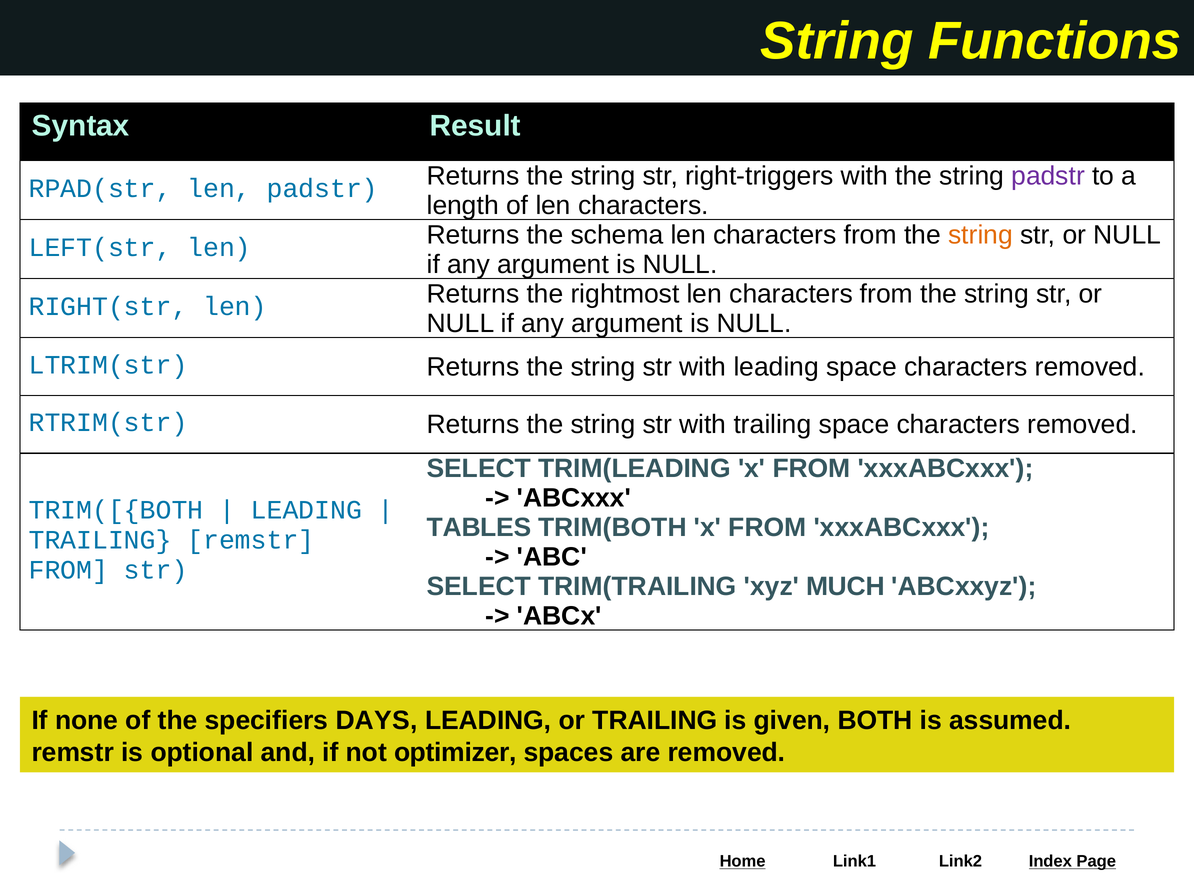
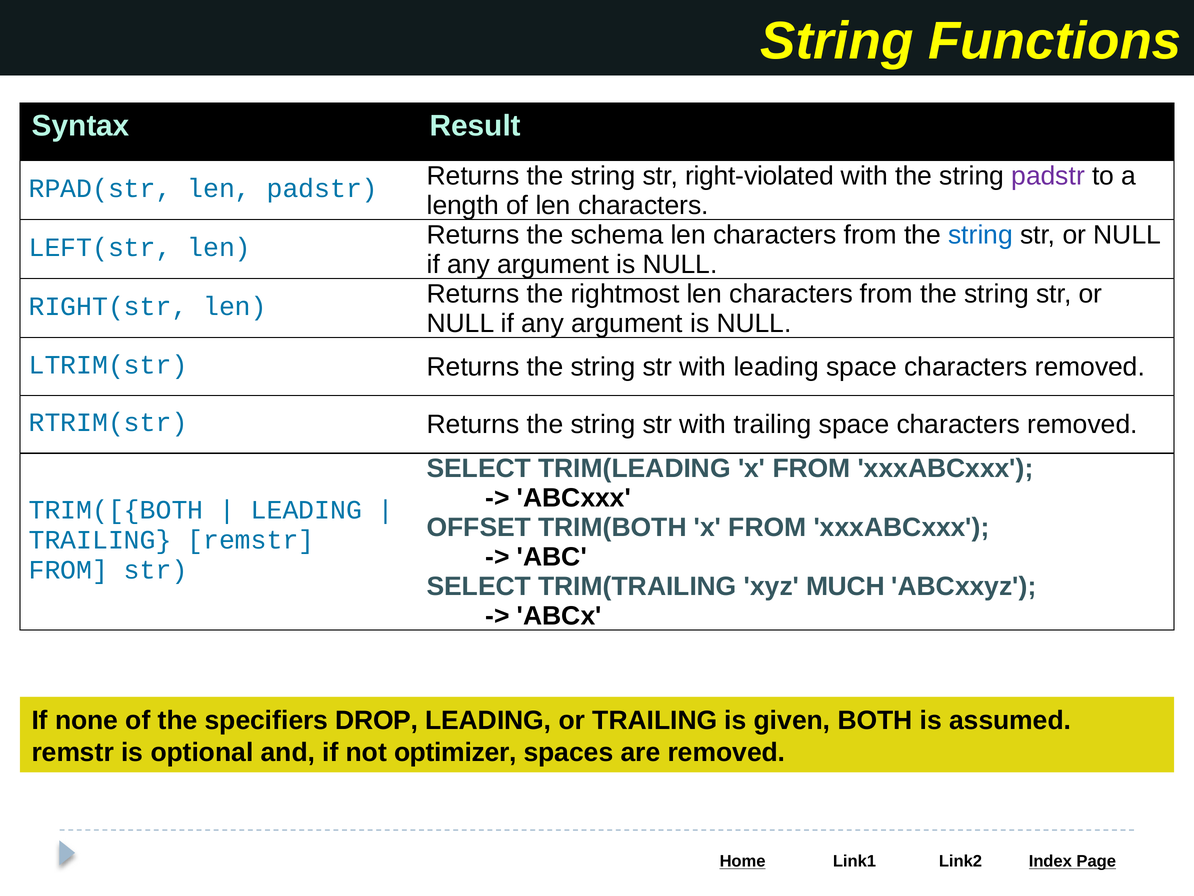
right-triggers: right-triggers -> right-violated
string at (980, 235) colour: orange -> blue
TABLES: TABLES -> OFFSET
DAYS: DAYS -> DROP
